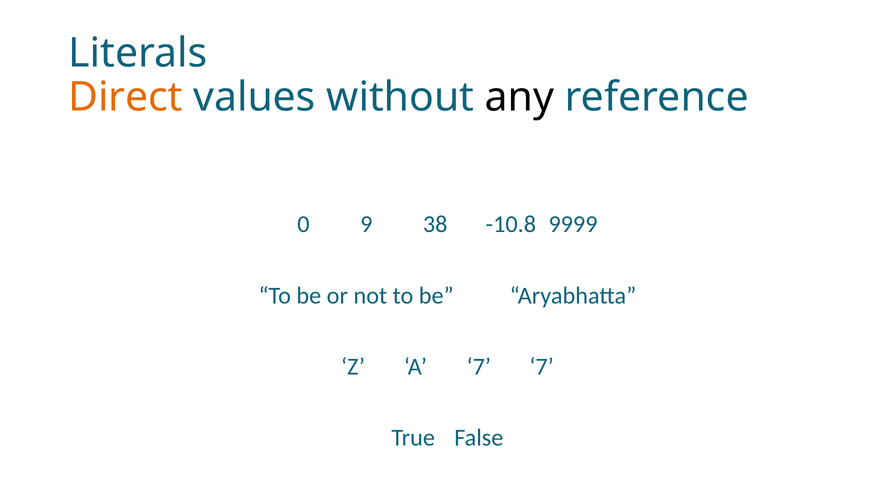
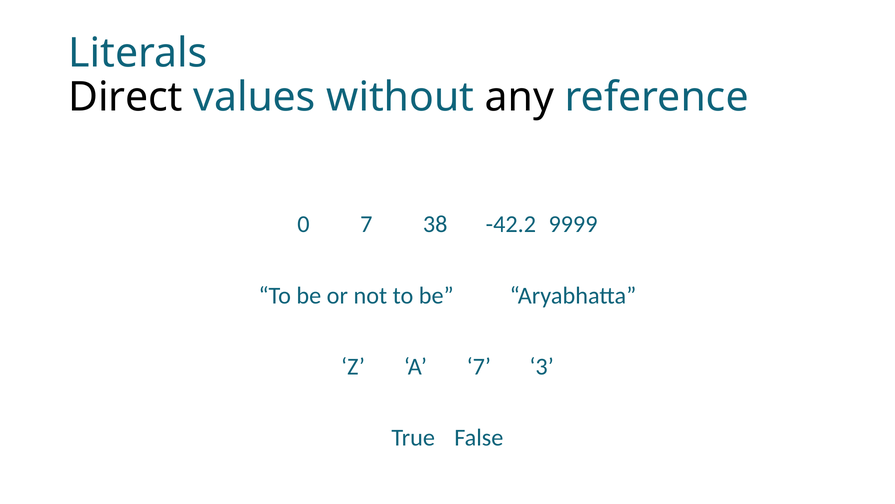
Direct colour: orange -> black
0 9: 9 -> 7
-10.8: -10.8 -> -42.2
7 7: 7 -> 3
